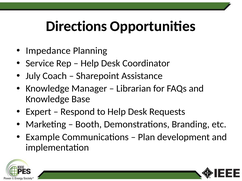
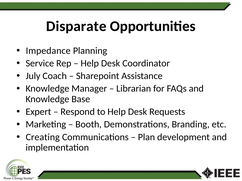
Directions: Directions -> Disparate
Example: Example -> Creating
